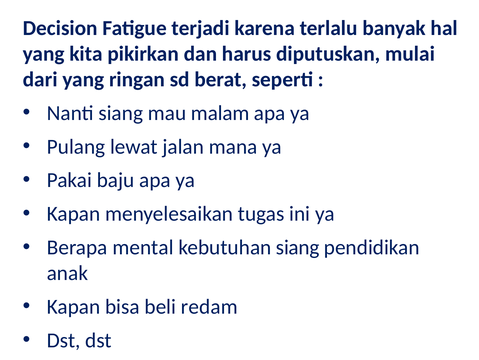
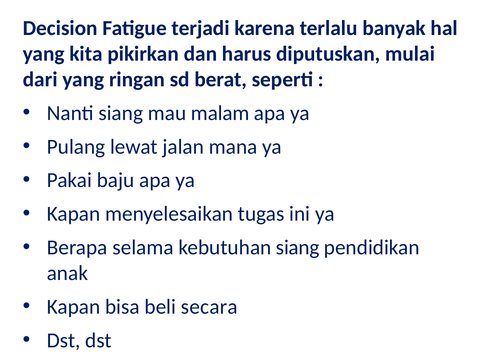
mental: mental -> selama
redam: redam -> secara
